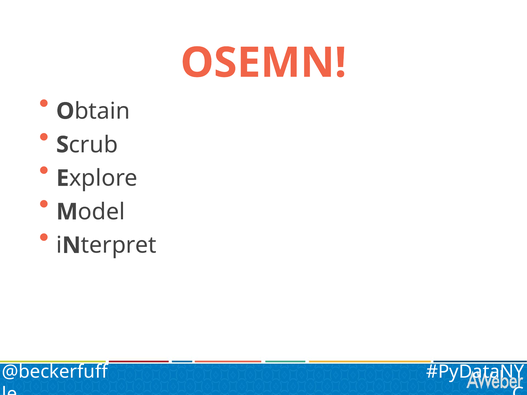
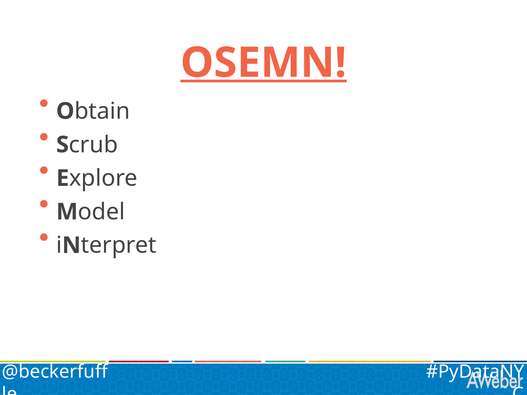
OSEMN underline: none -> present
